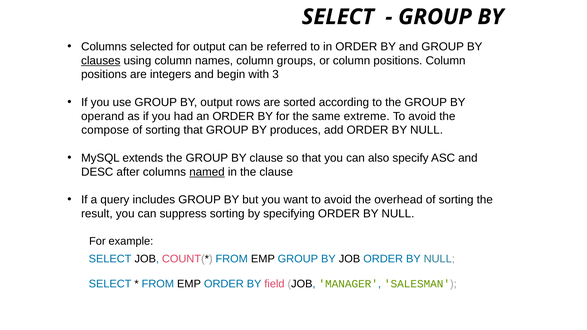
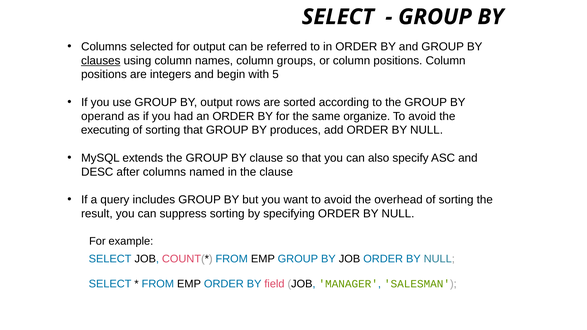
3: 3 -> 5
extreme: extreme -> organize
compose: compose -> executing
named underline: present -> none
